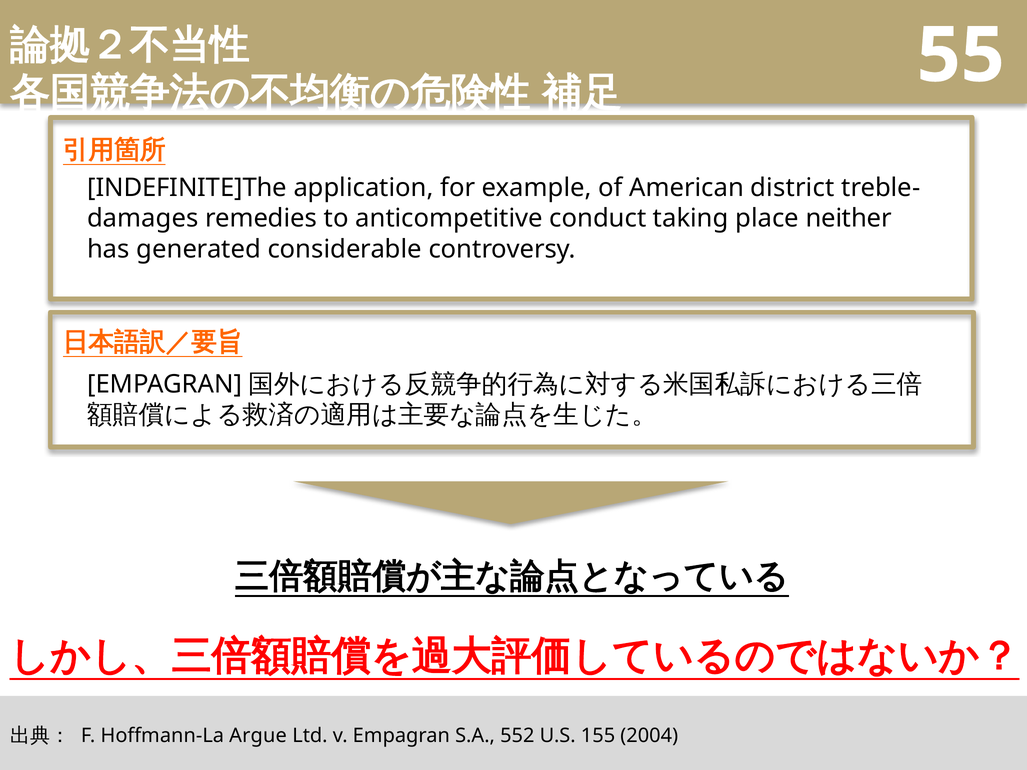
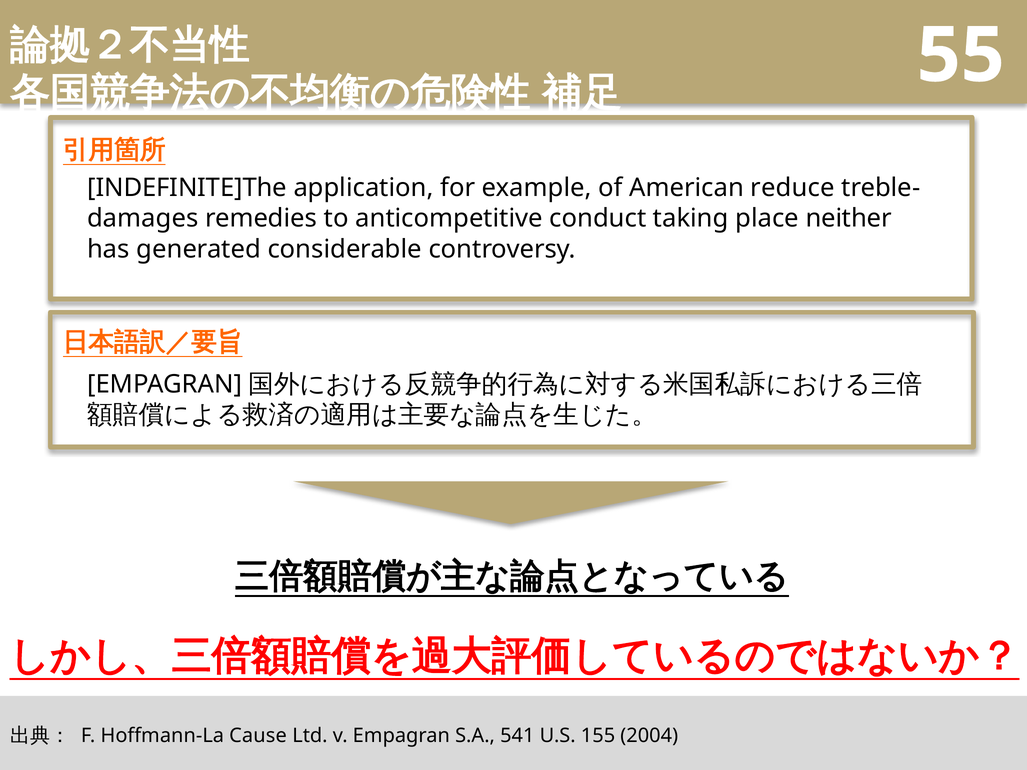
district: district -> reduce
Argue: Argue -> Cause
552: 552 -> 541
